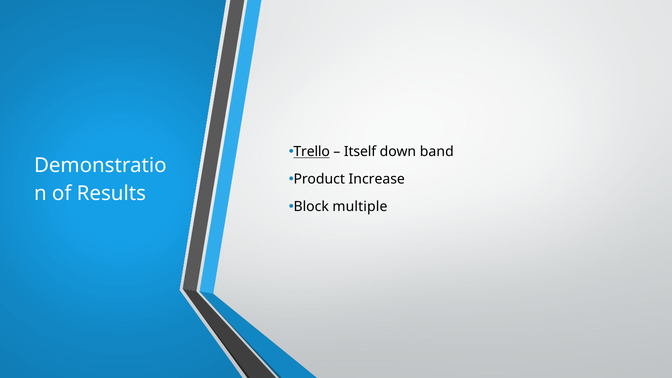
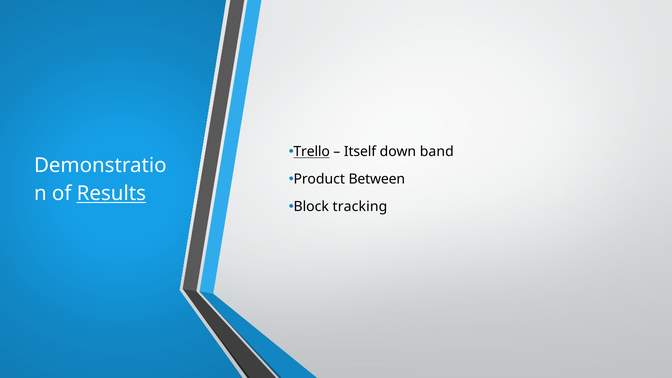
Increase: Increase -> Between
Results underline: none -> present
multiple: multiple -> tracking
